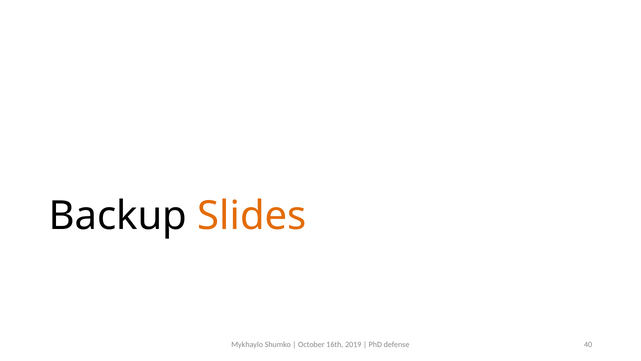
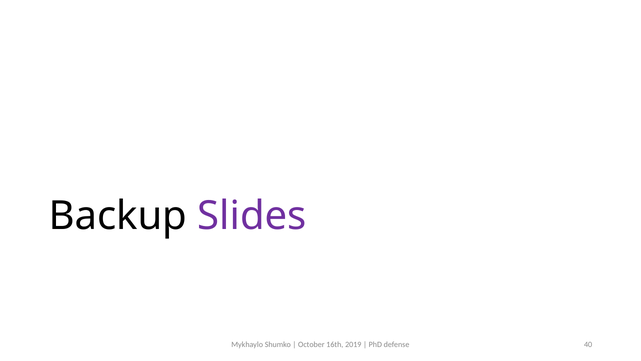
Slides colour: orange -> purple
